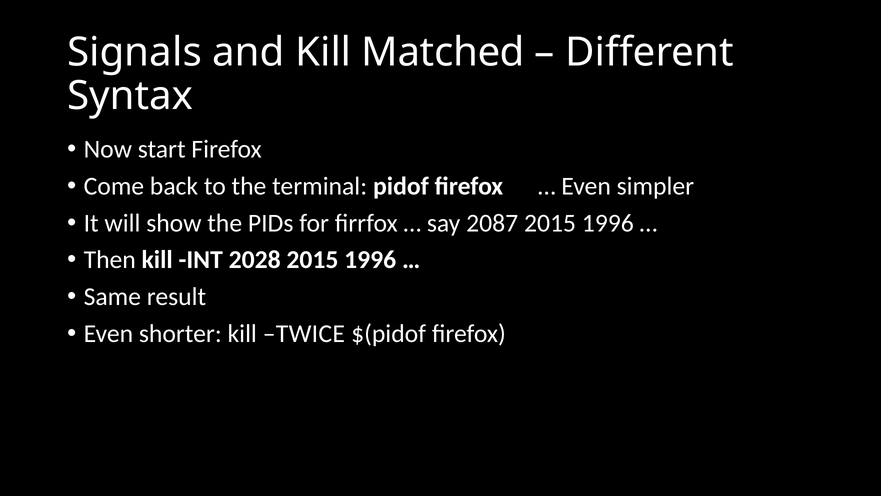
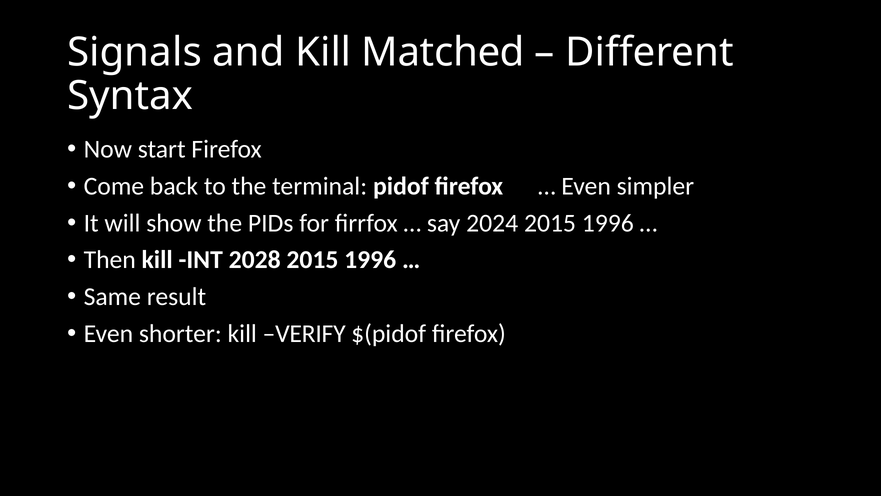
2087: 2087 -> 2024
TWICE: TWICE -> VERIFY
